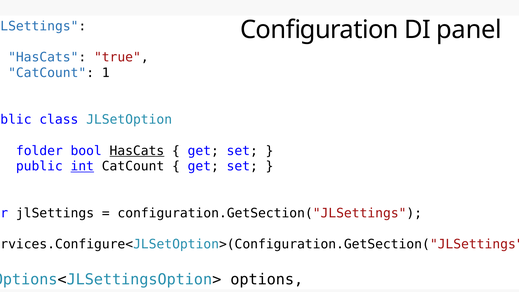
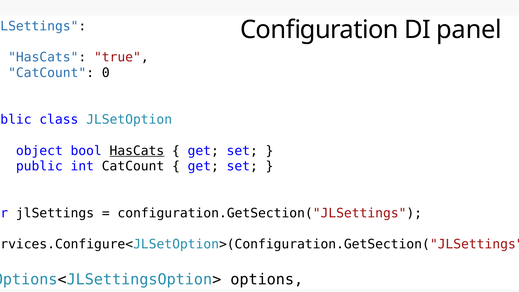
1: 1 -> 0
folder: folder -> object
int underline: present -> none
